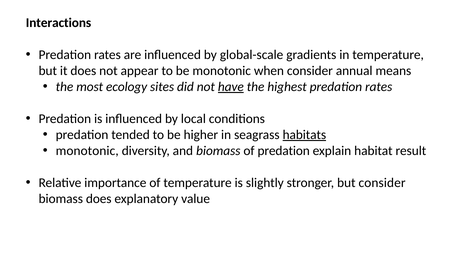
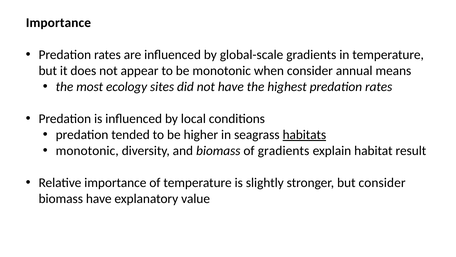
Interactions at (59, 23): Interactions -> Importance
have at (231, 87) underline: present -> none
of predation: predation -> gradients
biomass does: does -> have
